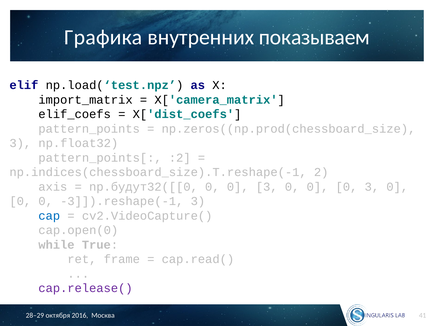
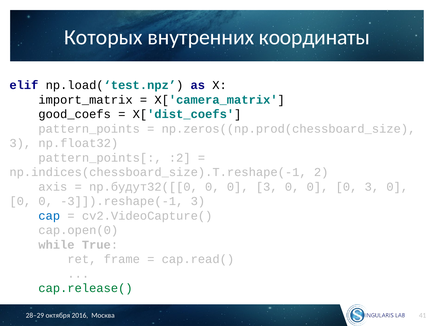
Графика: Графика -> Которых
показываем: показываем -> координаты
elif_coefs: elif_coefs -> good_coefs
cap.release( colour: purple -> green
